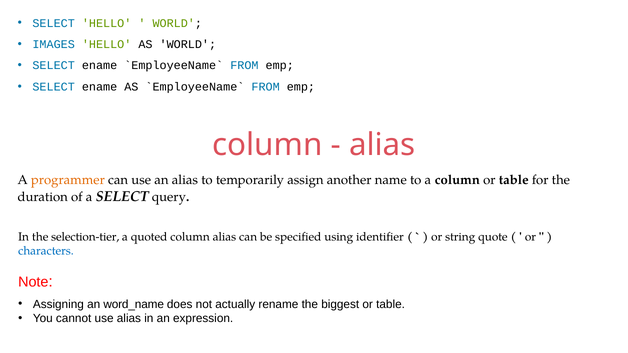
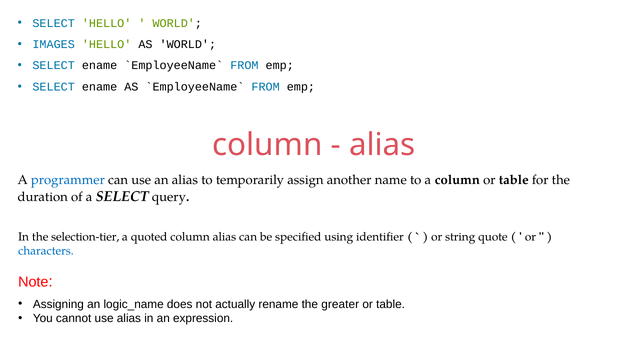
programmer colour: orange -> blue
word_name: word_name -> logic_name
biggest: biggest -> greater
